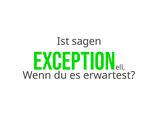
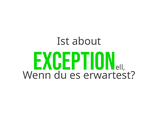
sagen: sagen -> about
